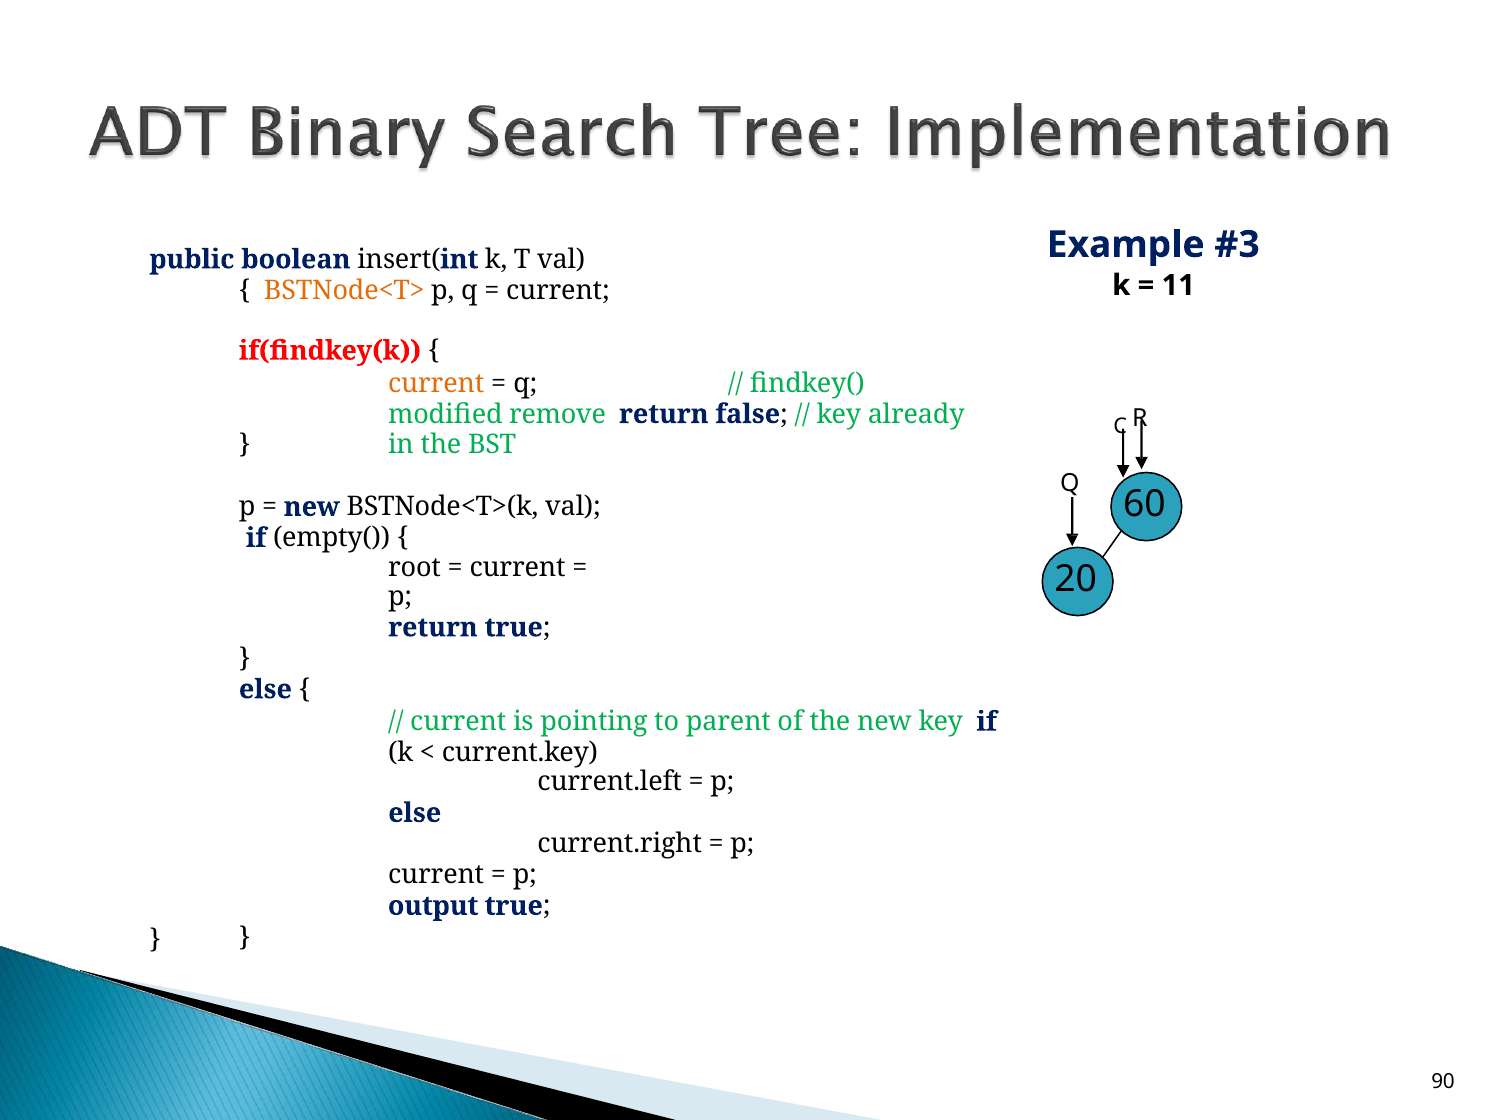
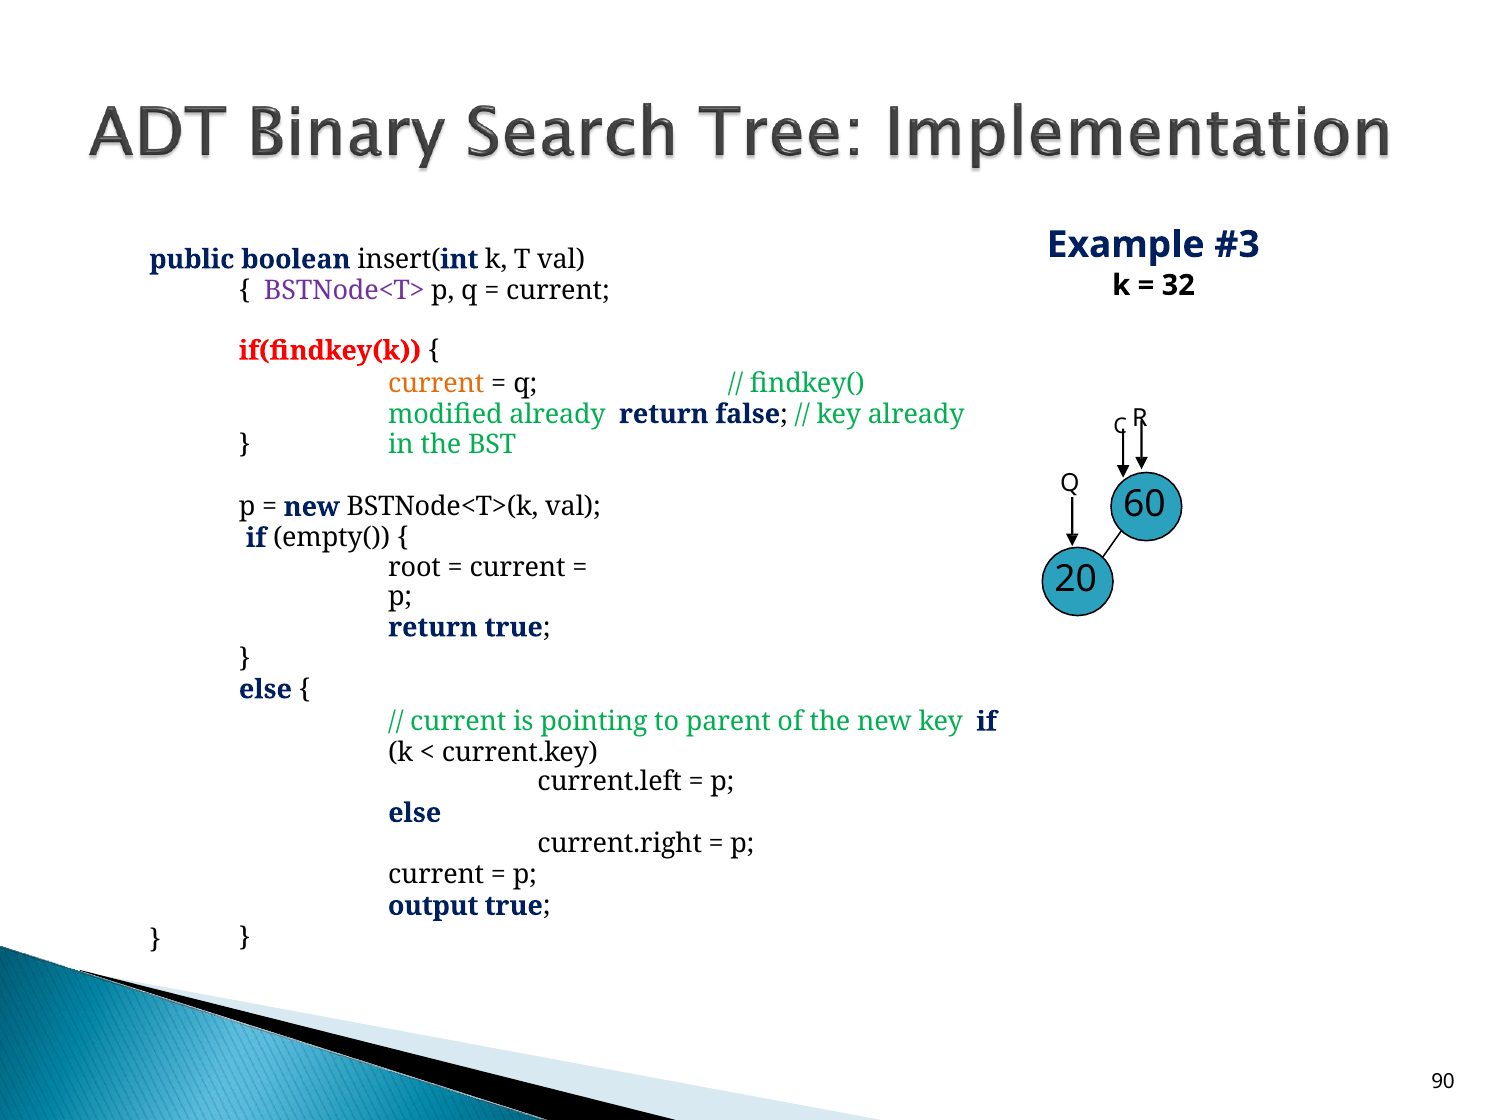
11: 11 -> 32
BSTNode<T> colour: orange -> purple
modified remove: remove -> already
